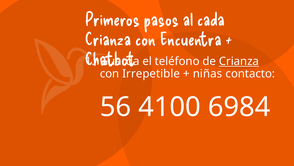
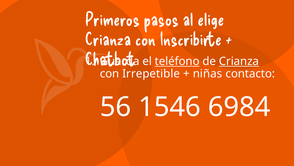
cada: cada -> elige
Encuentra: Encuentra -> Inscribirte
teléfono underline: none -> present
4100: 4100 -> 1546
